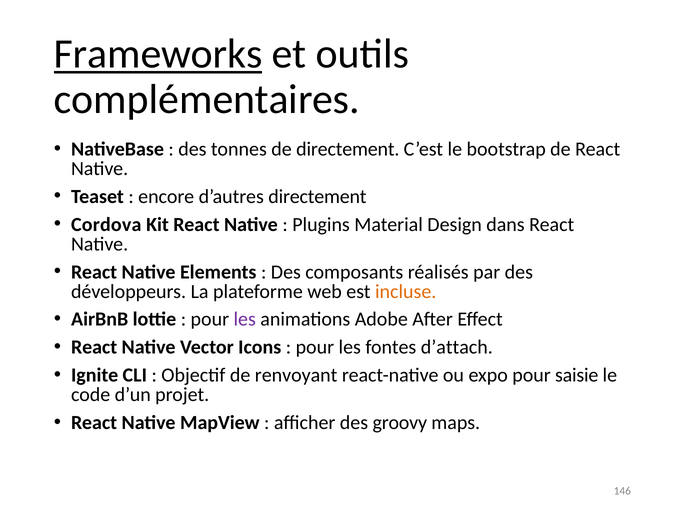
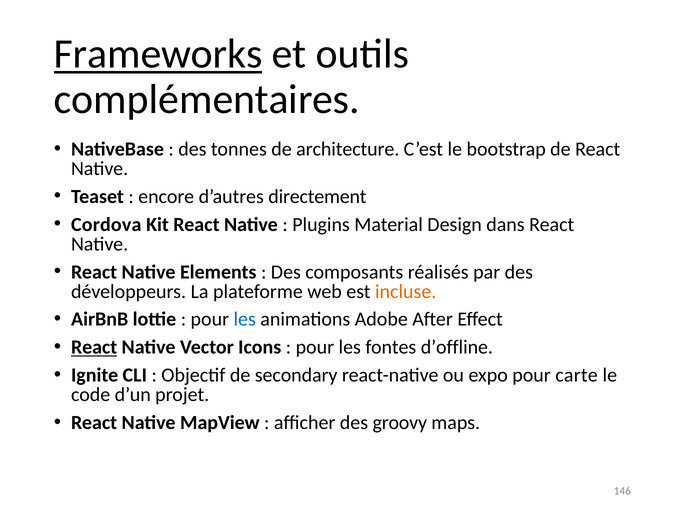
de directement: directement -> architecture
les at (245, 319) colour: purple -> blue
React at (94, 347) underline: none -> present
d’attach: d’attach -> d’offline
renvoyant: renvoyant -> secondary
saisie: saisie -> carte
